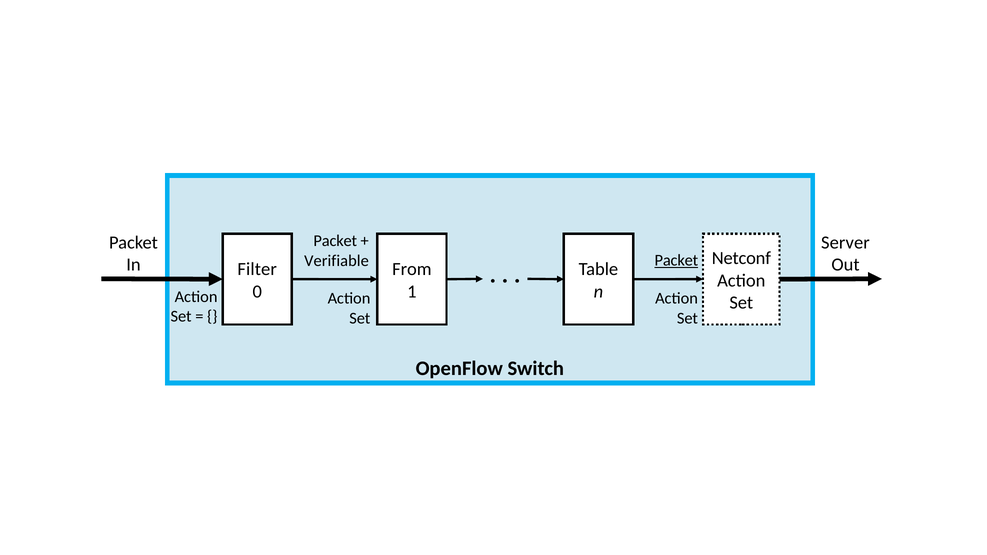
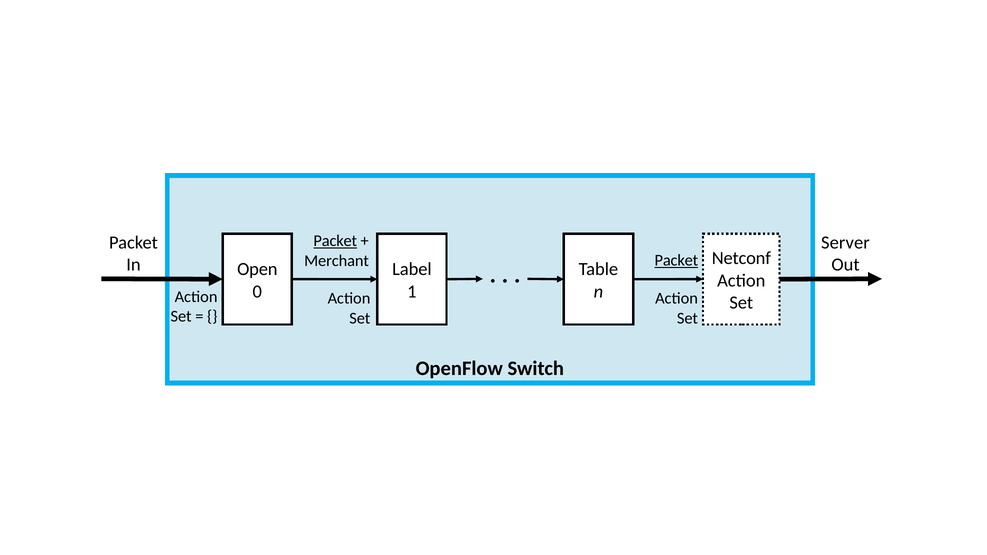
Packet at (335, 241) underline: none -> present
Verifiable: Verifiable -> Merchant
Filter: Filter -> Open
From: From -> Label
